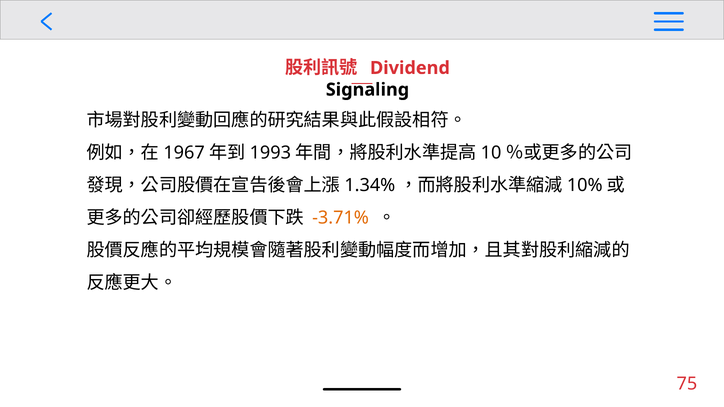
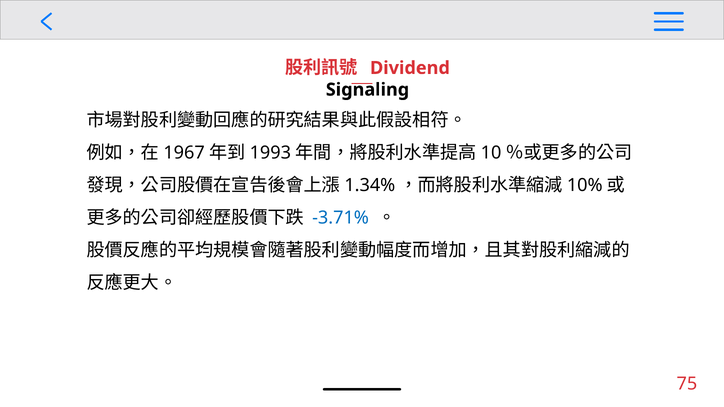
-3.71% colour: orange -> blue
